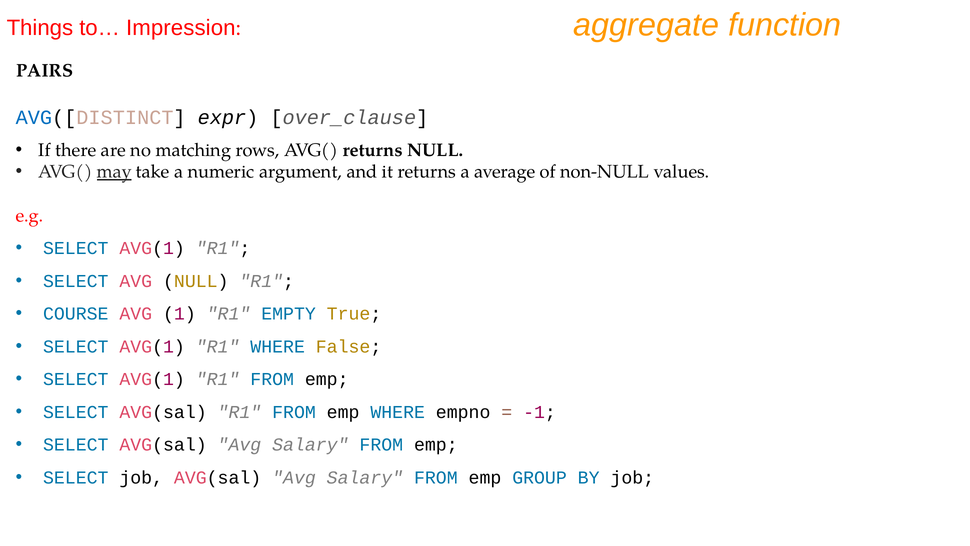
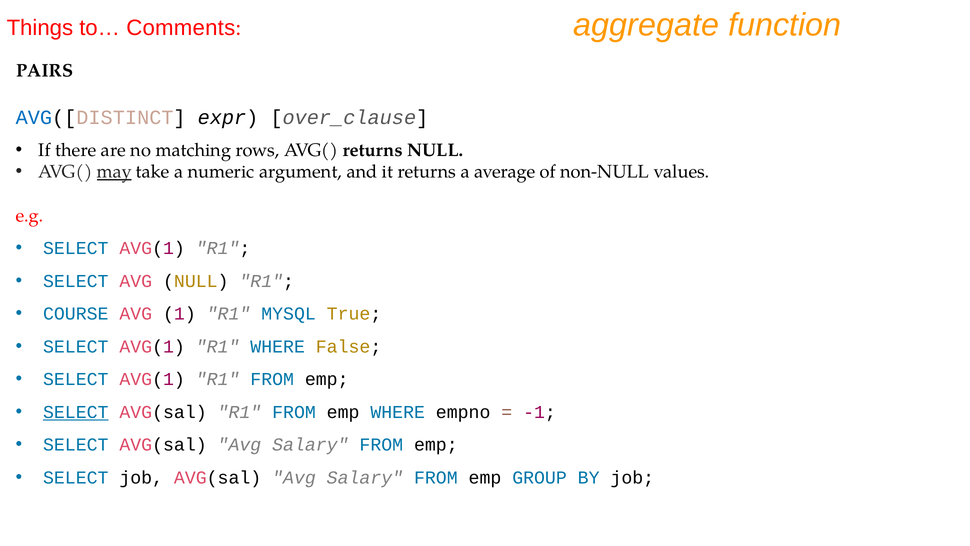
Impression: Impression -> Comments
EMPTY: EMPTY -> MYSQL
SELECT at (76, 412) underline: none -> present
